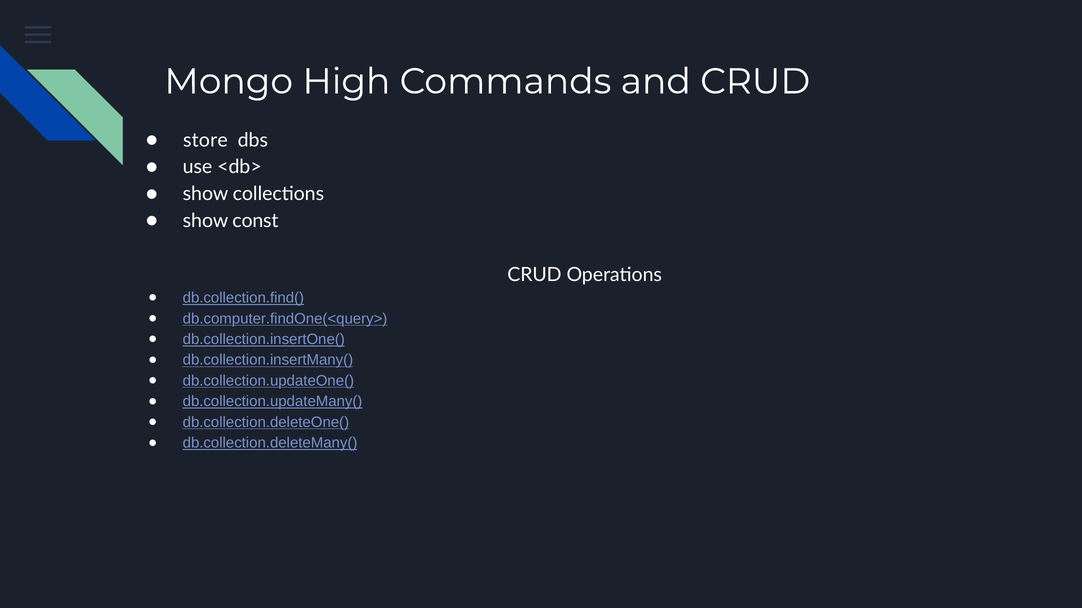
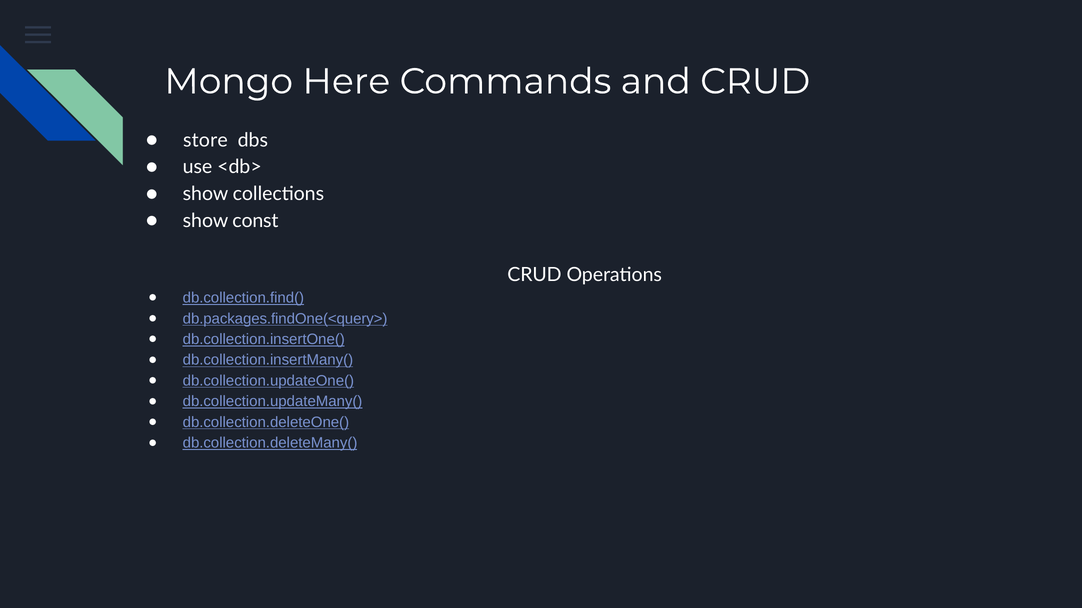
High: High -> Here
db.computer.findOne(<query>: db.computer.findOne(<query> -> db.packages.findOne(<query>
